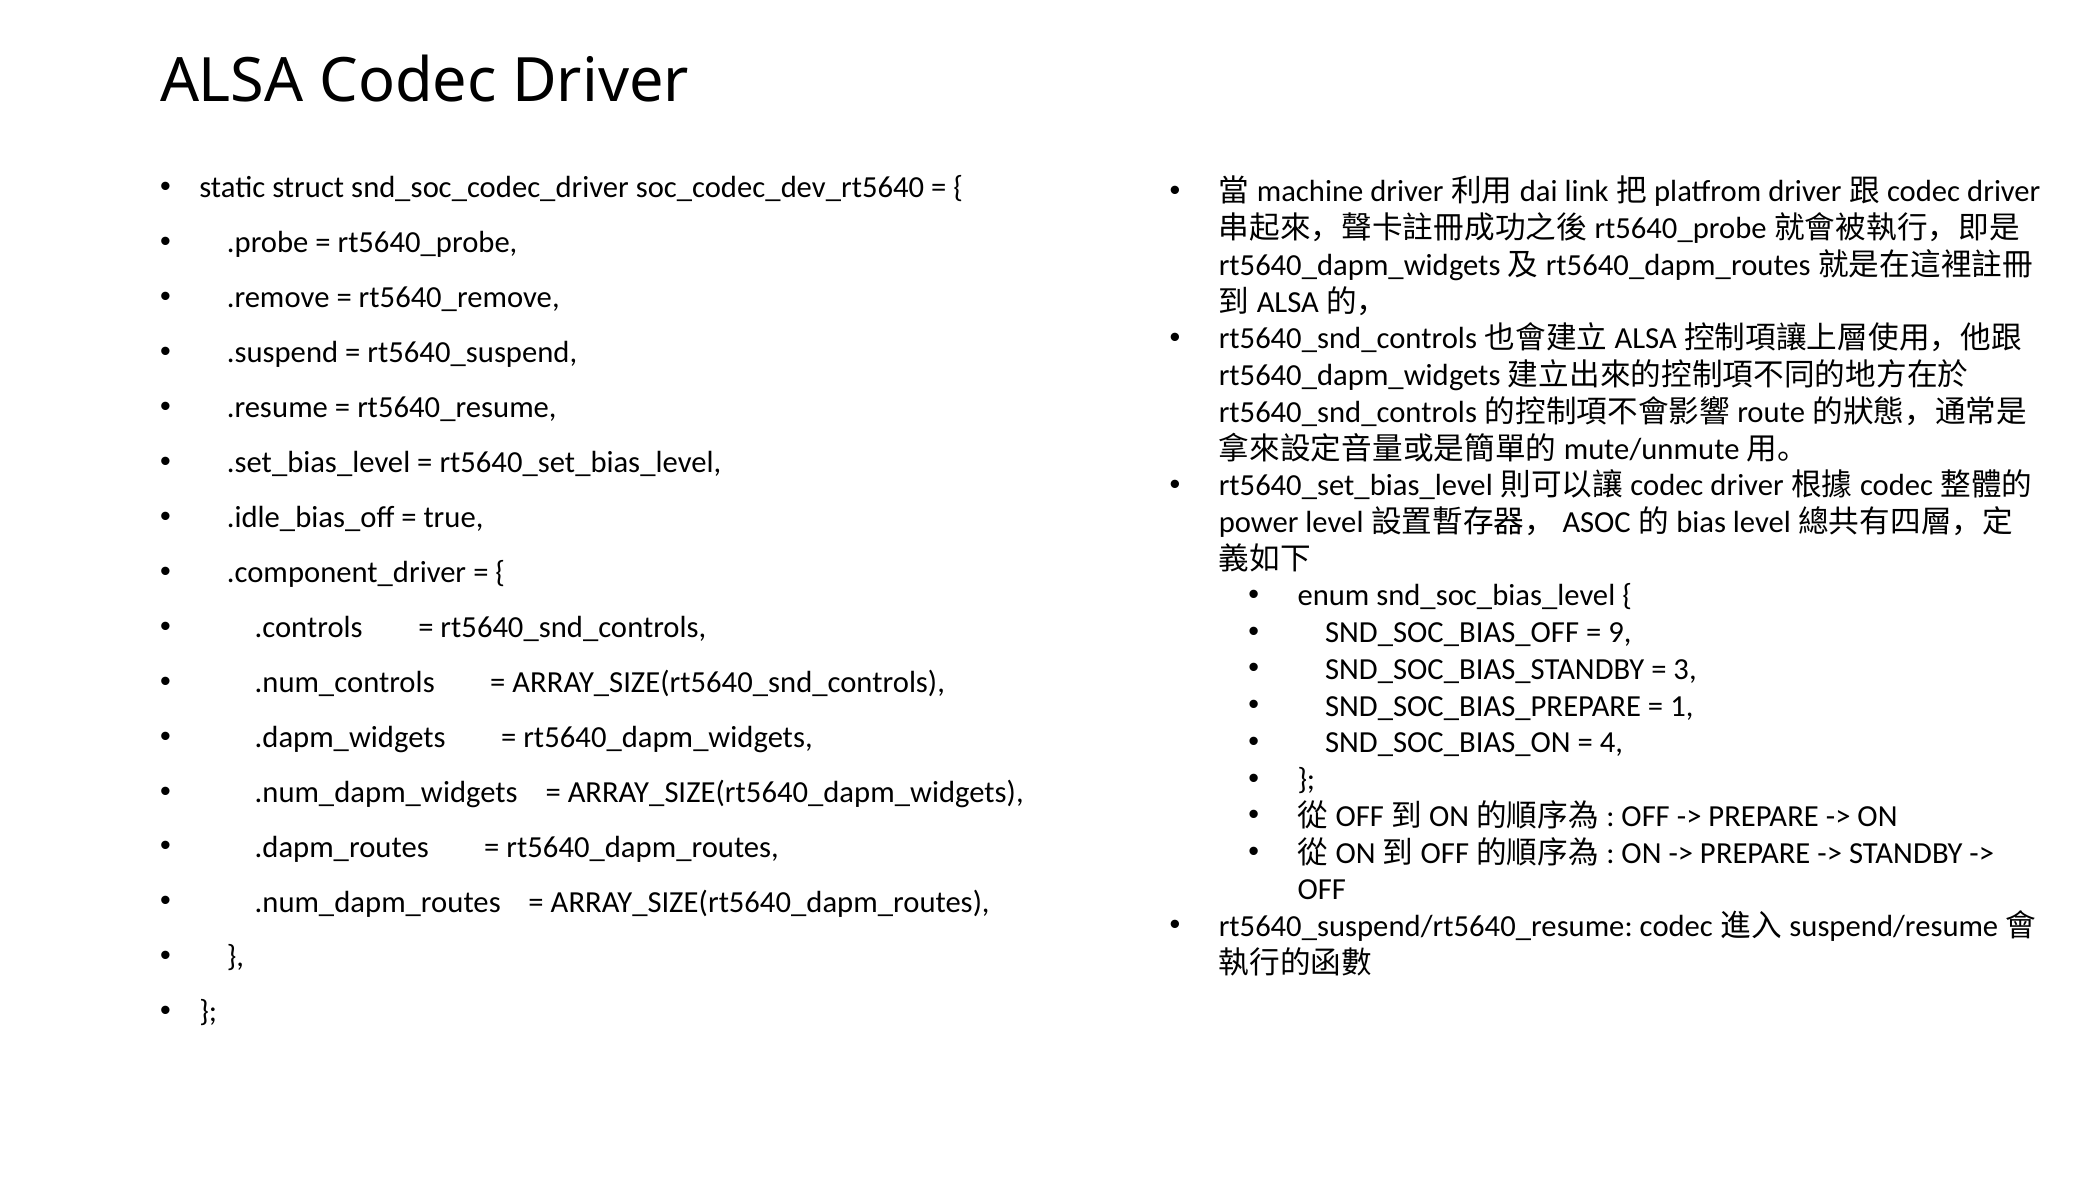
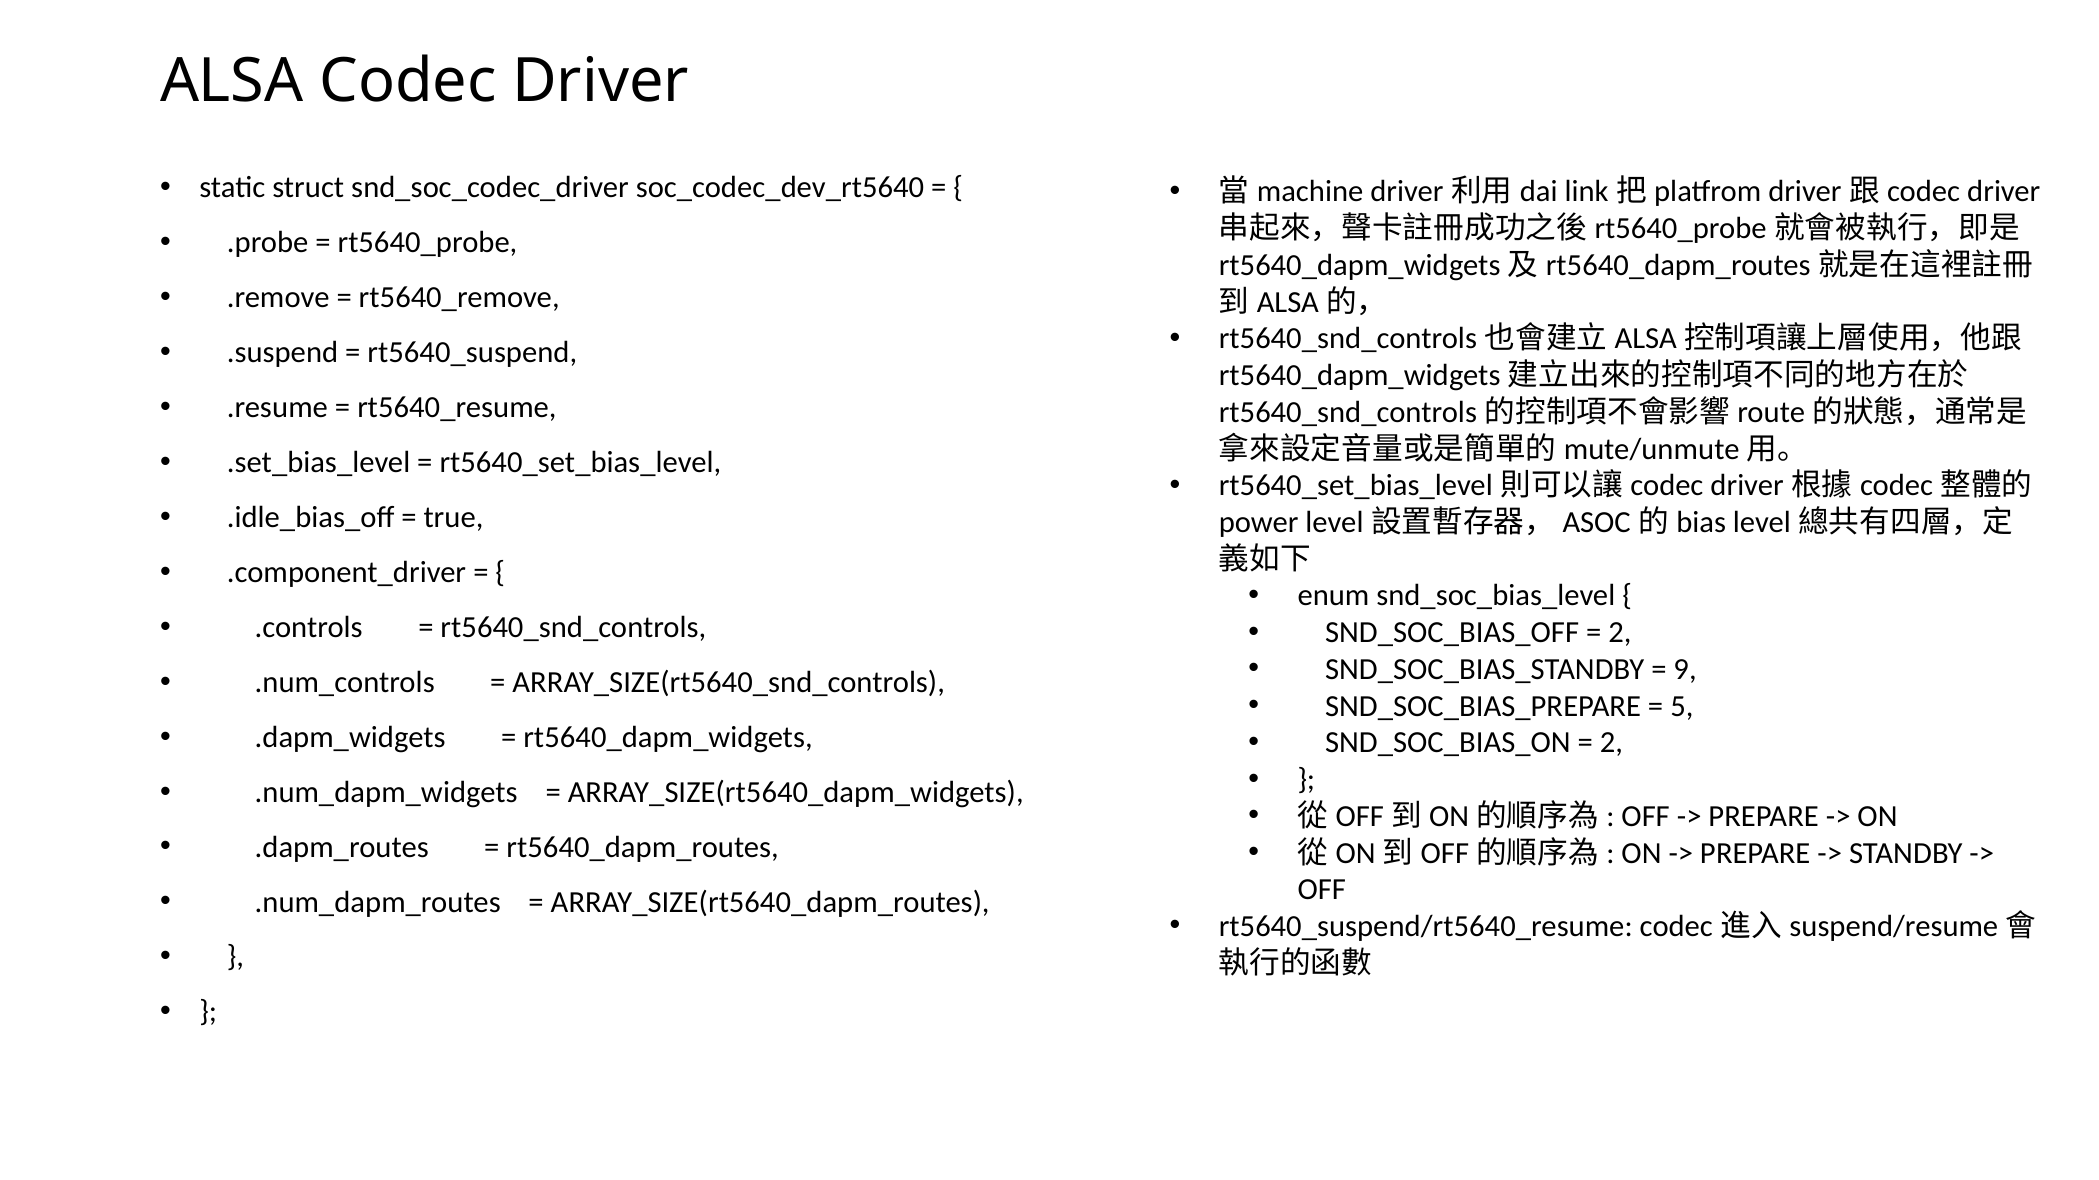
9 at (1620, 633): 9 -> 2
3: 3 -> 9
1: 1 -> 5
4 at (1612, 743): 4 -> 2
